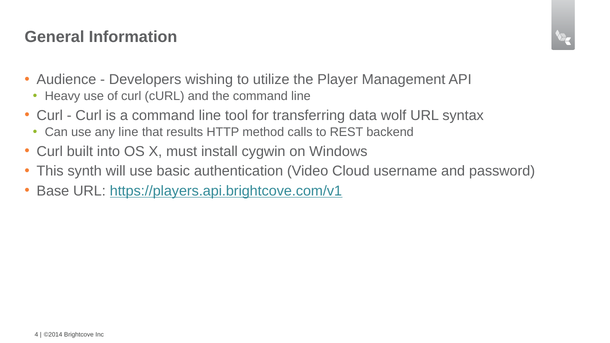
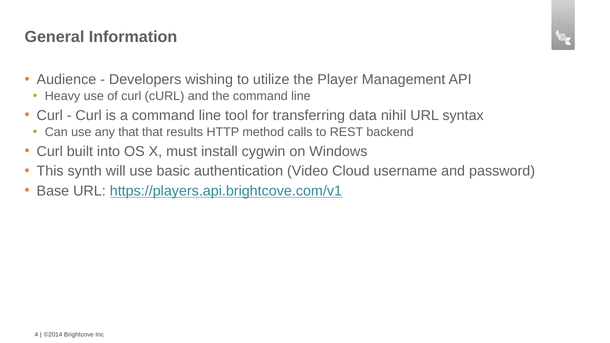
wolf: wolf -> nihil
any line: line -> that
